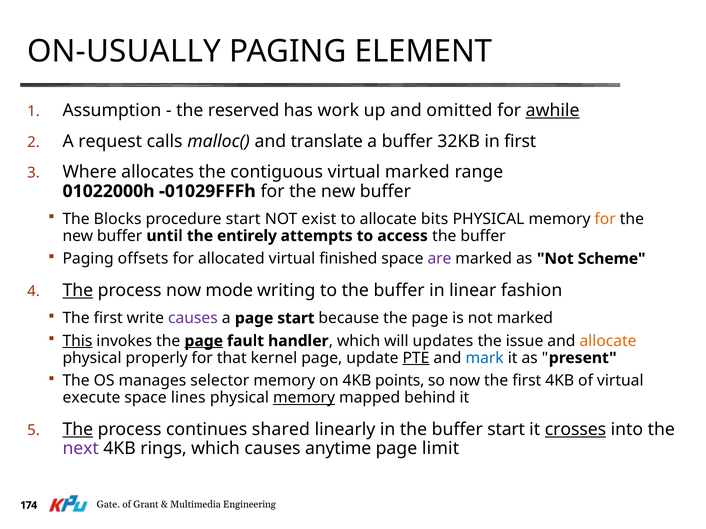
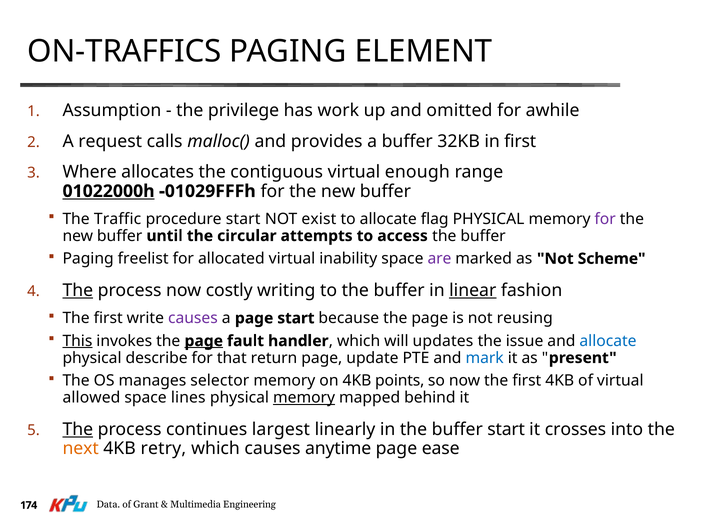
ON-USUALLY: ON-USUALLY -> ON-TRAFFICS
reserved: reserved -> privilege
awhile underline: present -> none
translate: translate -> provides
virtual marked: marked -> enough
01022000h underline: none -> present
Blocks: Blocks -> Traffic
bits: bits -> flag
for at (605, 219) colour: orange -> purple
entirely: entirely -> circular
offsets: offsets -> freelist
finished: finished -> inability
mode: mode -> costly
linear underline: none -> present
not marked: marked -> reusing
allocate at (608, 341) colour: orange -> blue
properly: properly -> describe
kernel: kernel -> return
PTE underline: present -> none
execute: execute -> allowed
shared: shared -> largest
crosses underline: present -> none
next colour: purple -> orange
rings: rings -> retry
limit: limit -> ease
Gate: Gate -> Data
